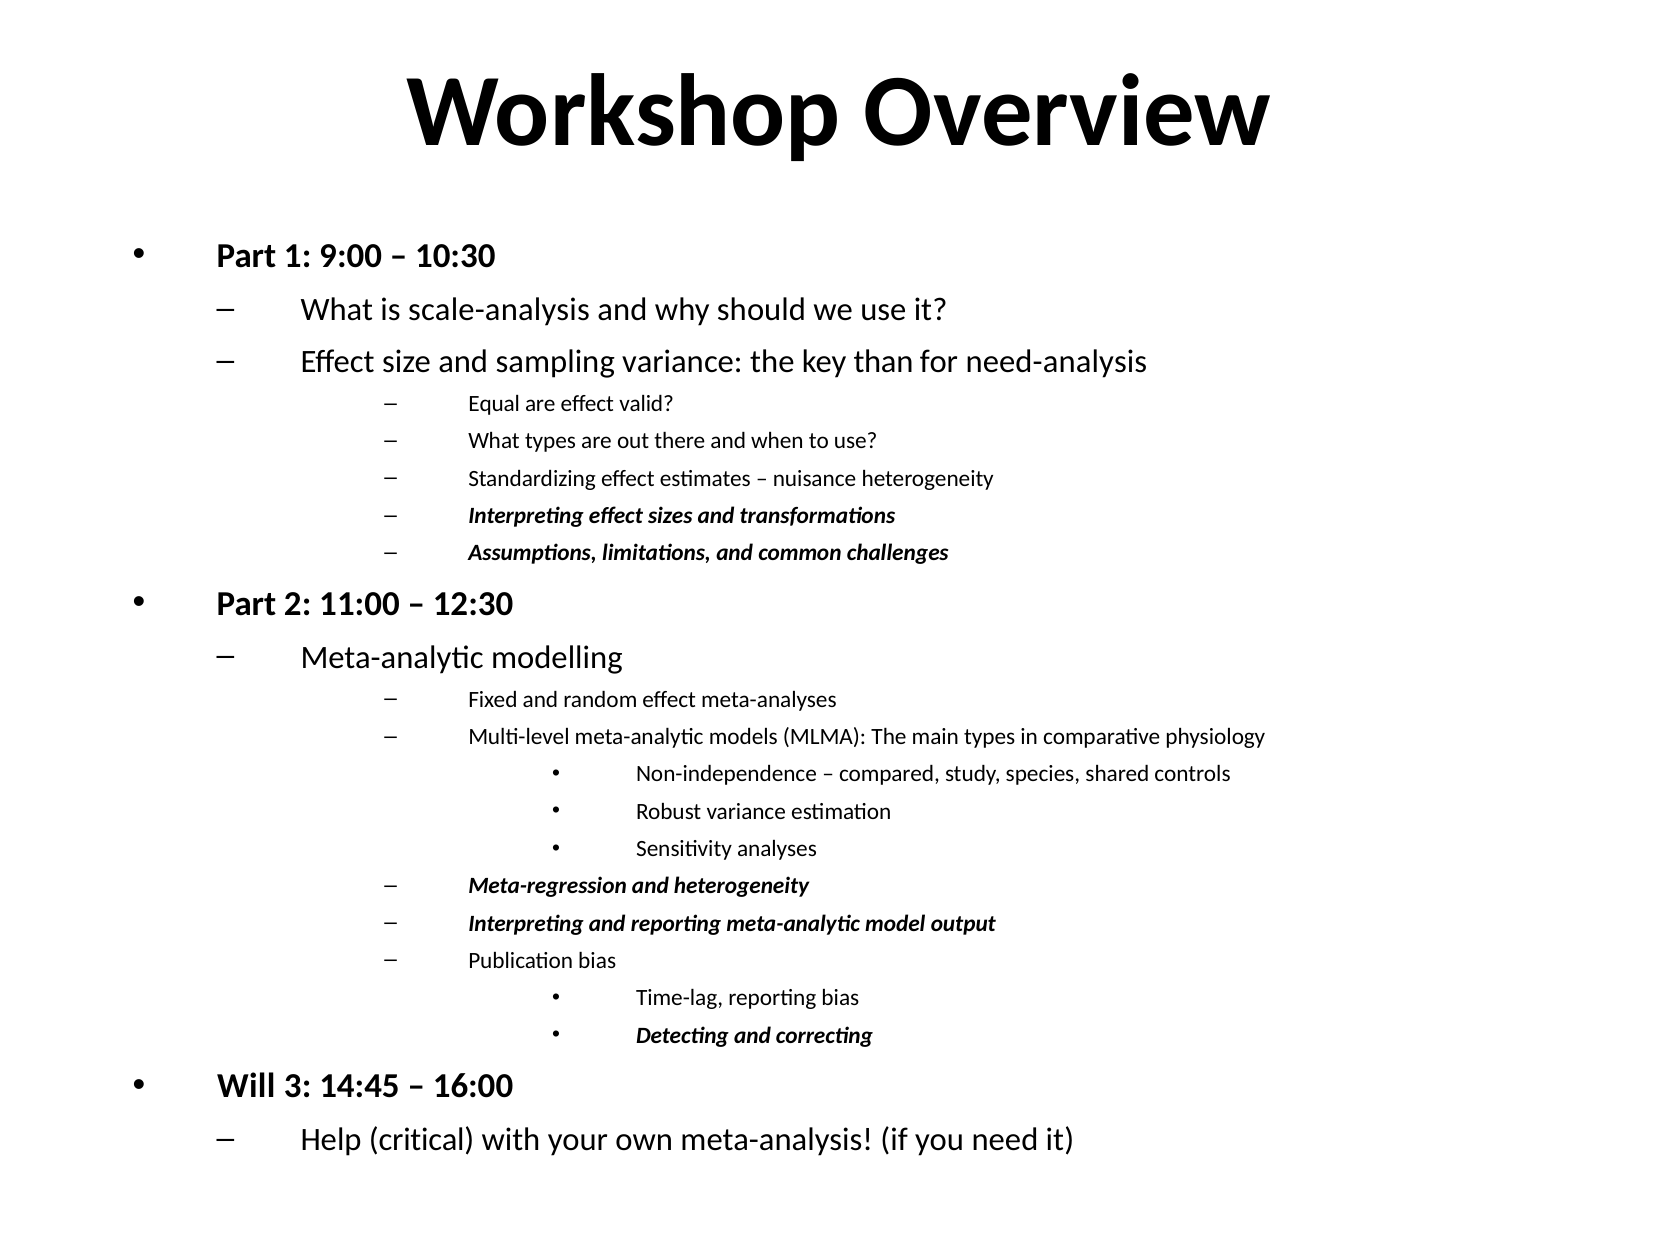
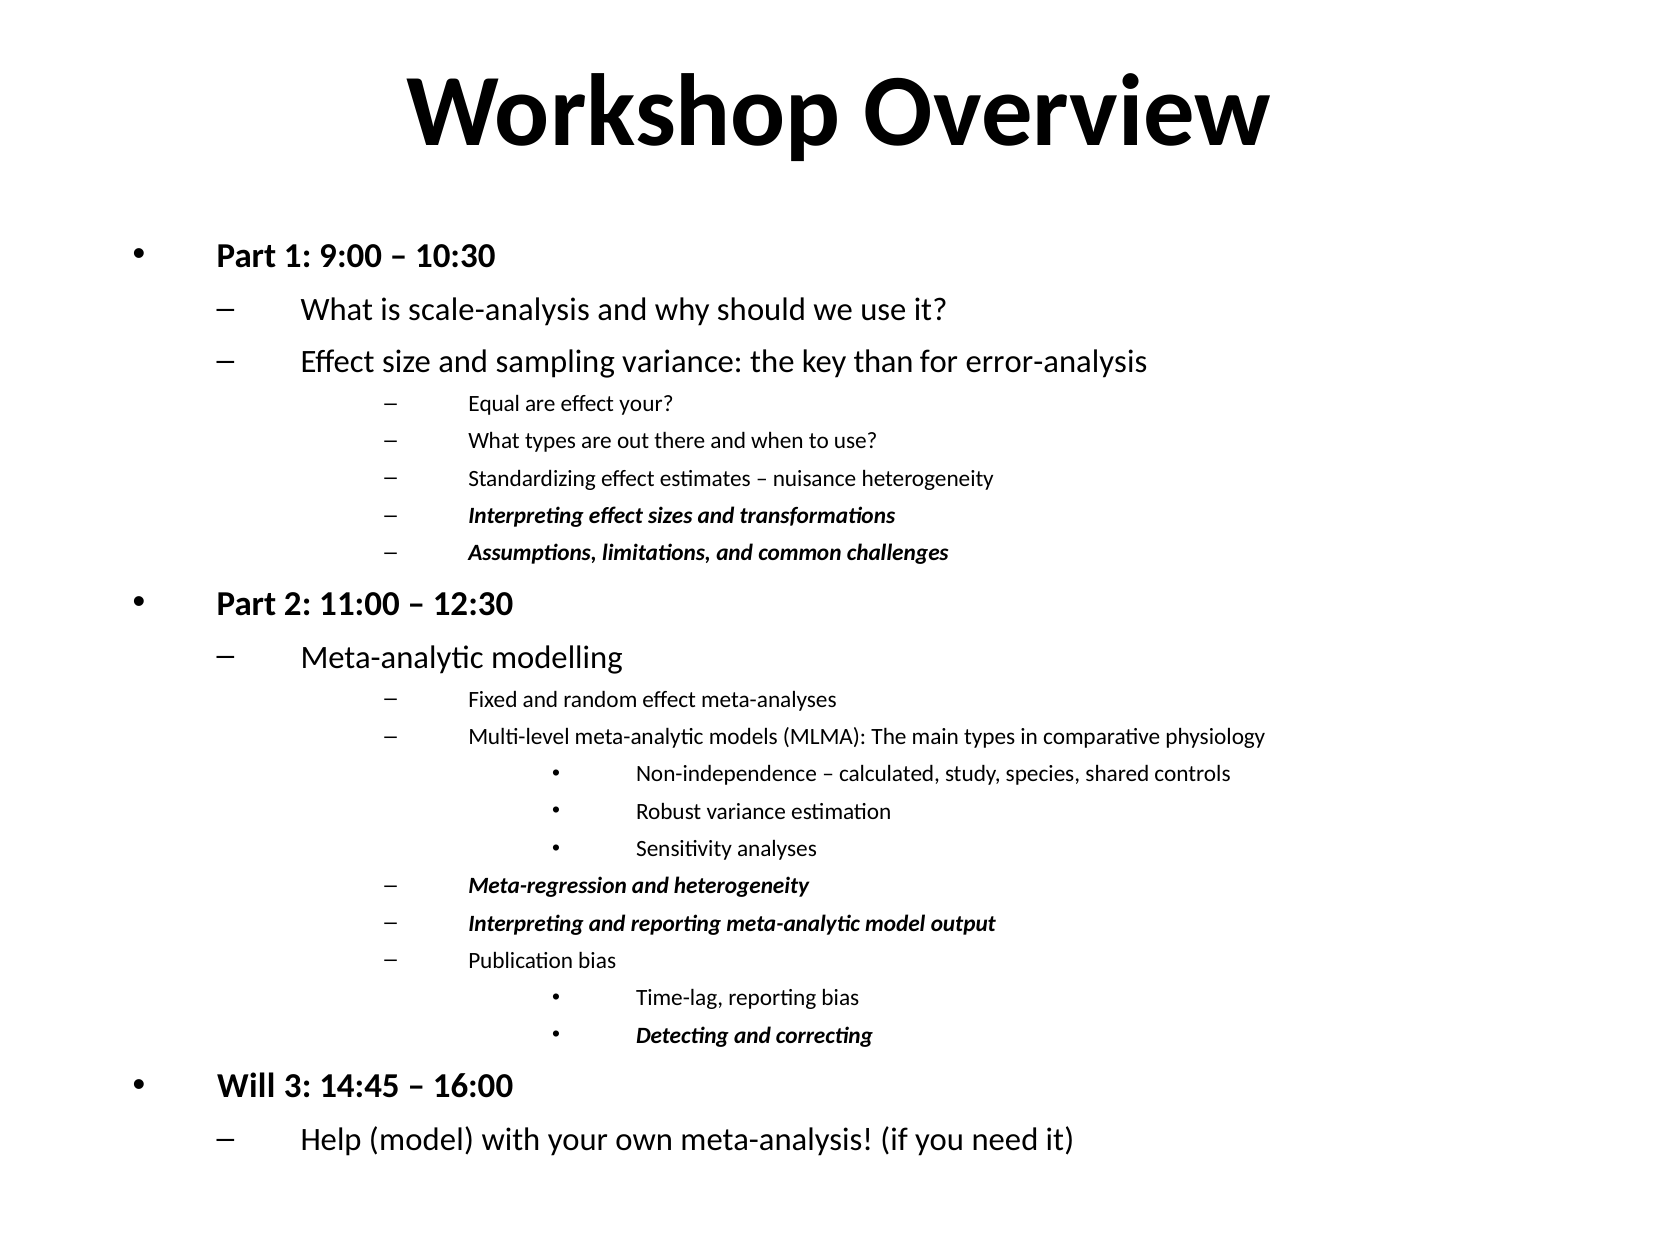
need-analysis: need-analysis -> error-analysis
effect valid: valid -> your
compared: compared -> calculated
Help critical: critical -> model
